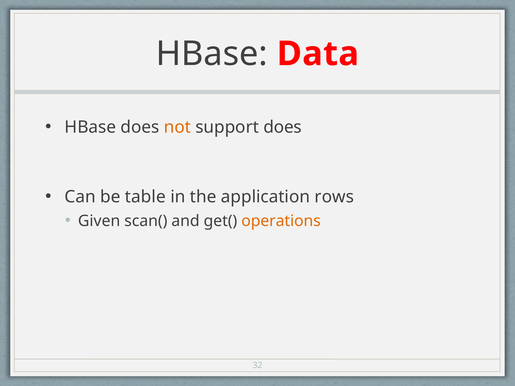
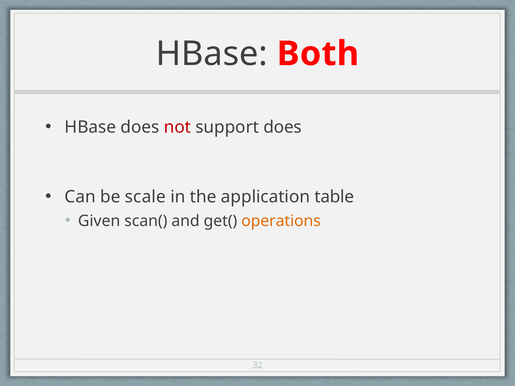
Data: Data -> Both
not colour: orange -> red
table: table -> scale
rows: rows -> table
